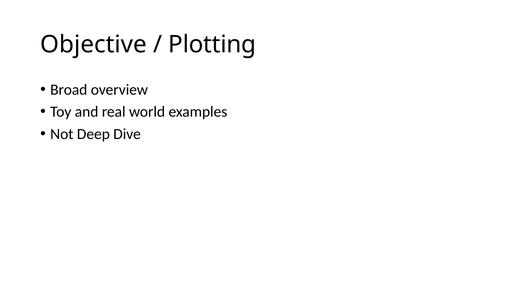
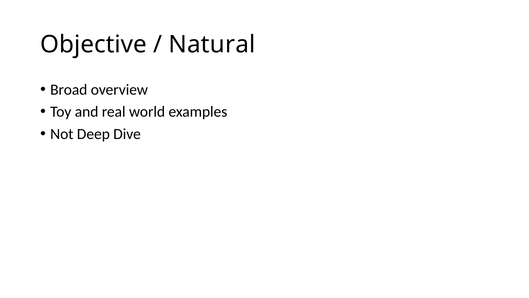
Plotting: Plotting -> Natural
